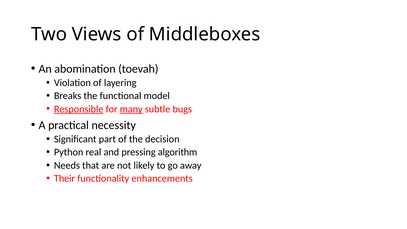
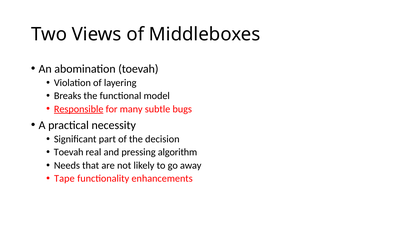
many underline: present -> none
Python at (69, 152): Python -> Toevah
Their: Their -> Tape
